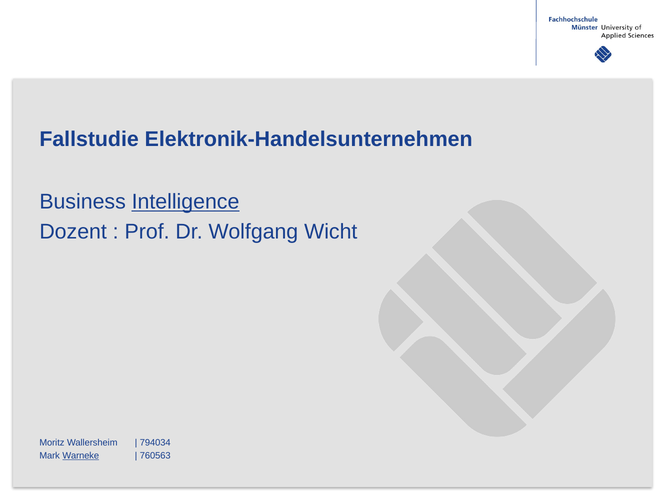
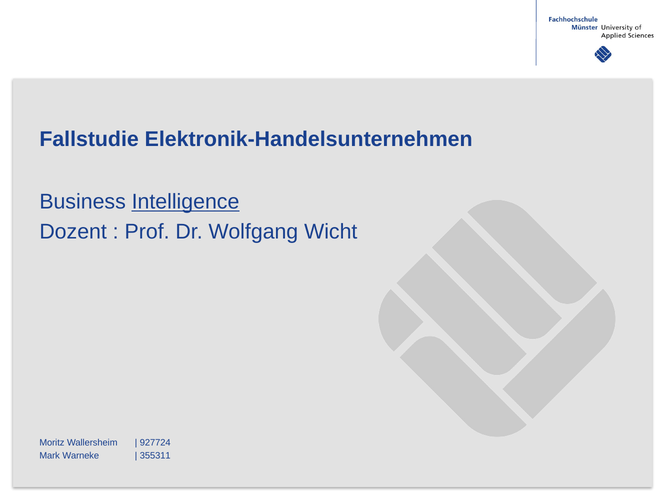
794034: 794034 -> 927724
Warneke underline: present -> none
760563: 760563 -> 355311
